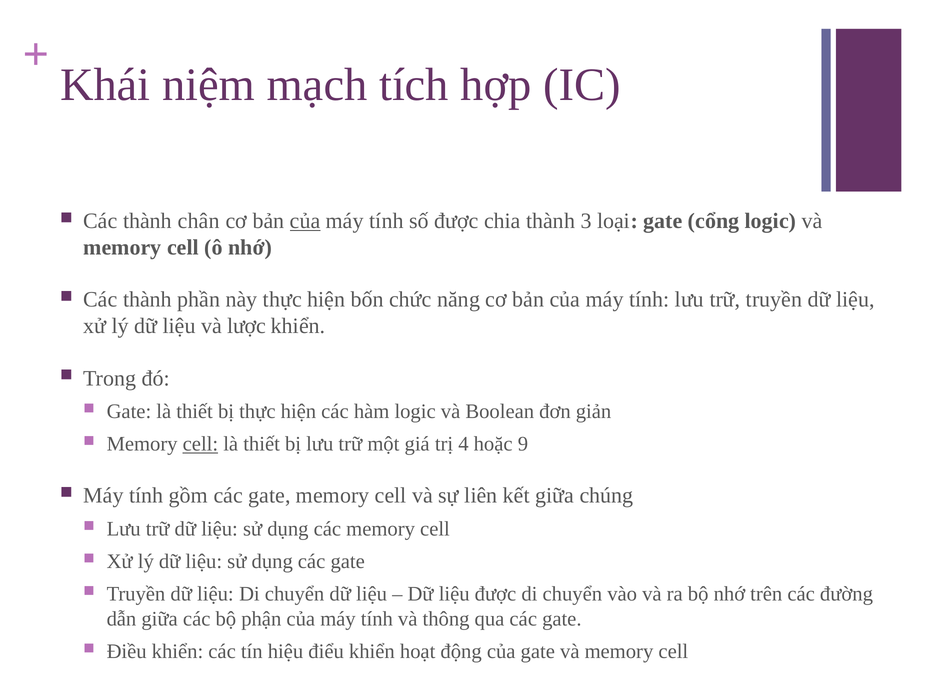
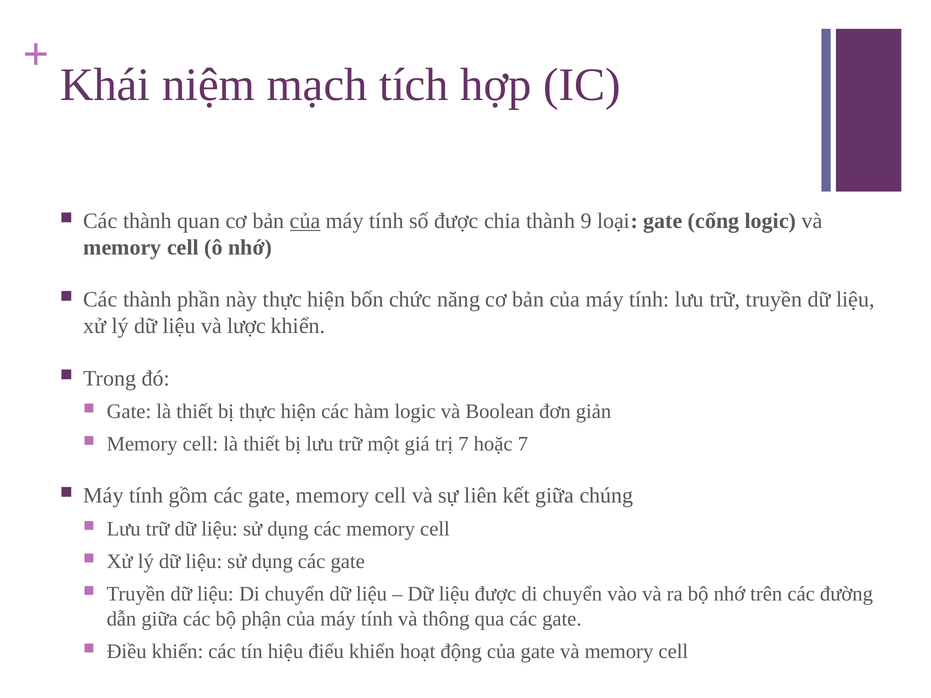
chân: chân -> quan
3: 3 -> 9
cell at (200, 444) underline: present -> none
trị 4: 4 -> 7
hoặc 9: 9 -> 7
